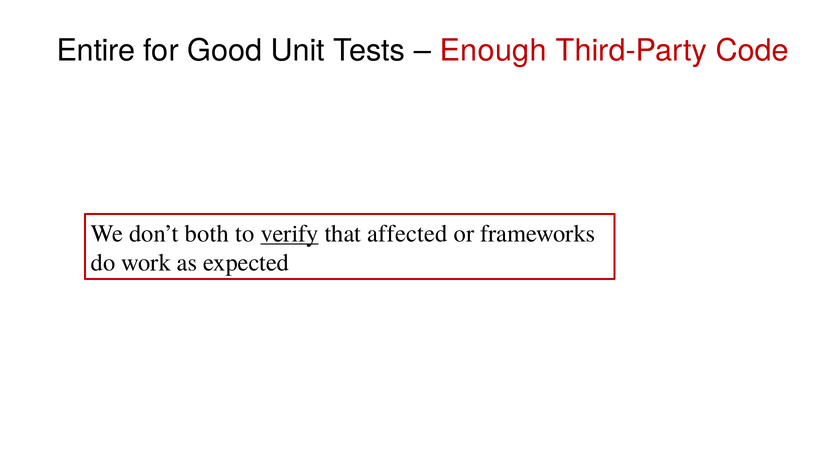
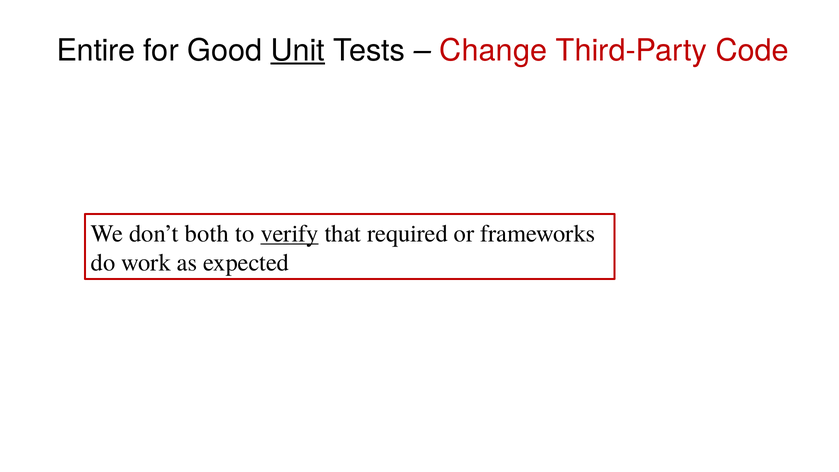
Unit underline: none -> present
Enough: Enough -> Change
affected: affected -> required
